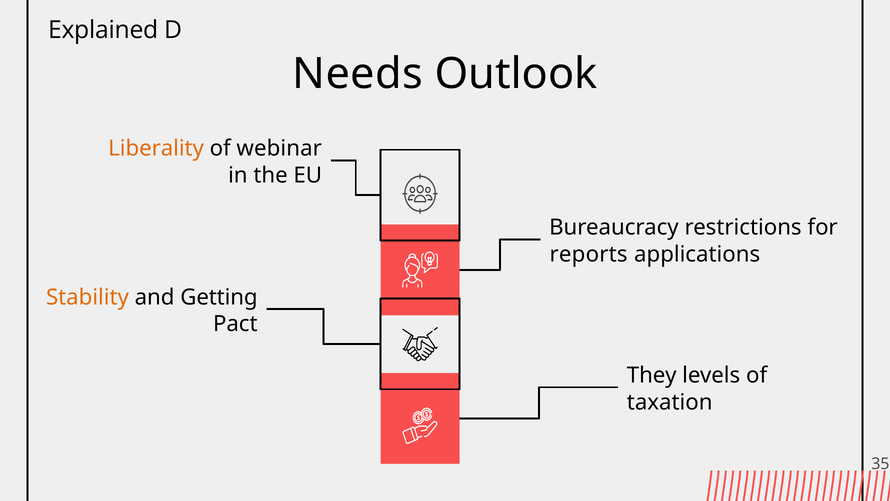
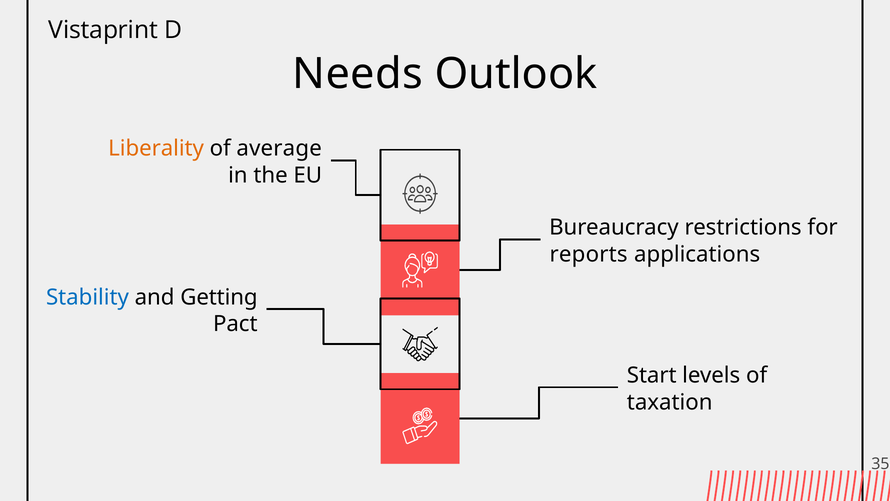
Explained: Explained -> Vistaprint
webinar: webinar -> average
Stability colour: orange -> blue
They: They -> Start
